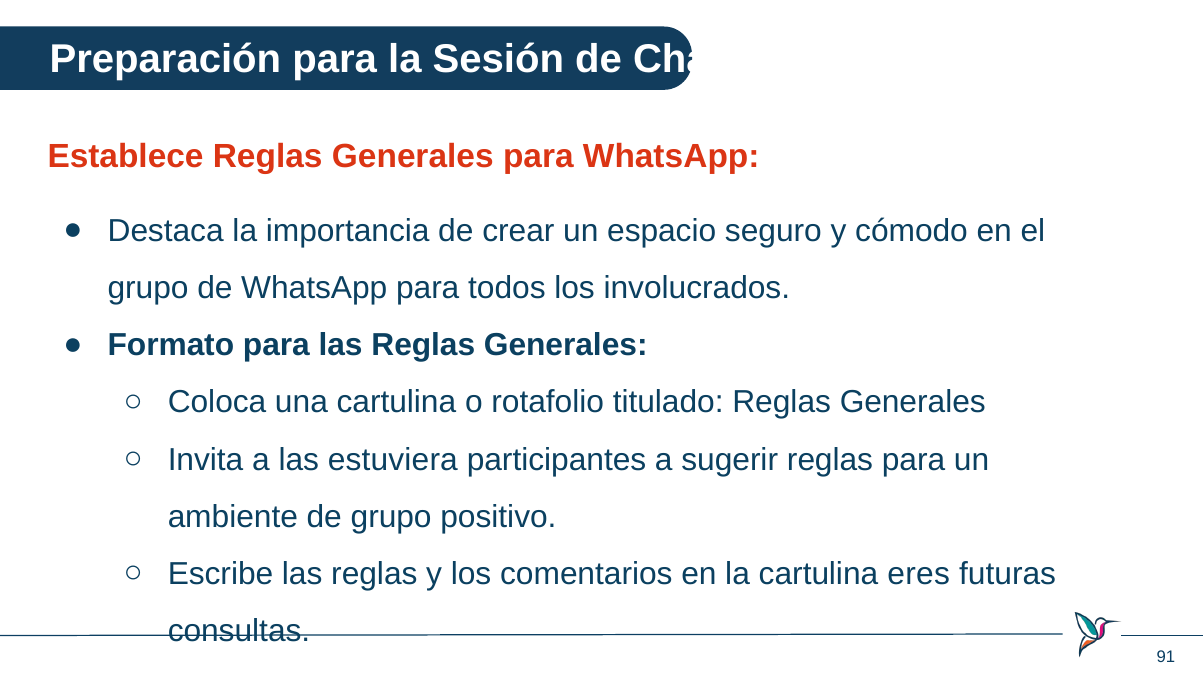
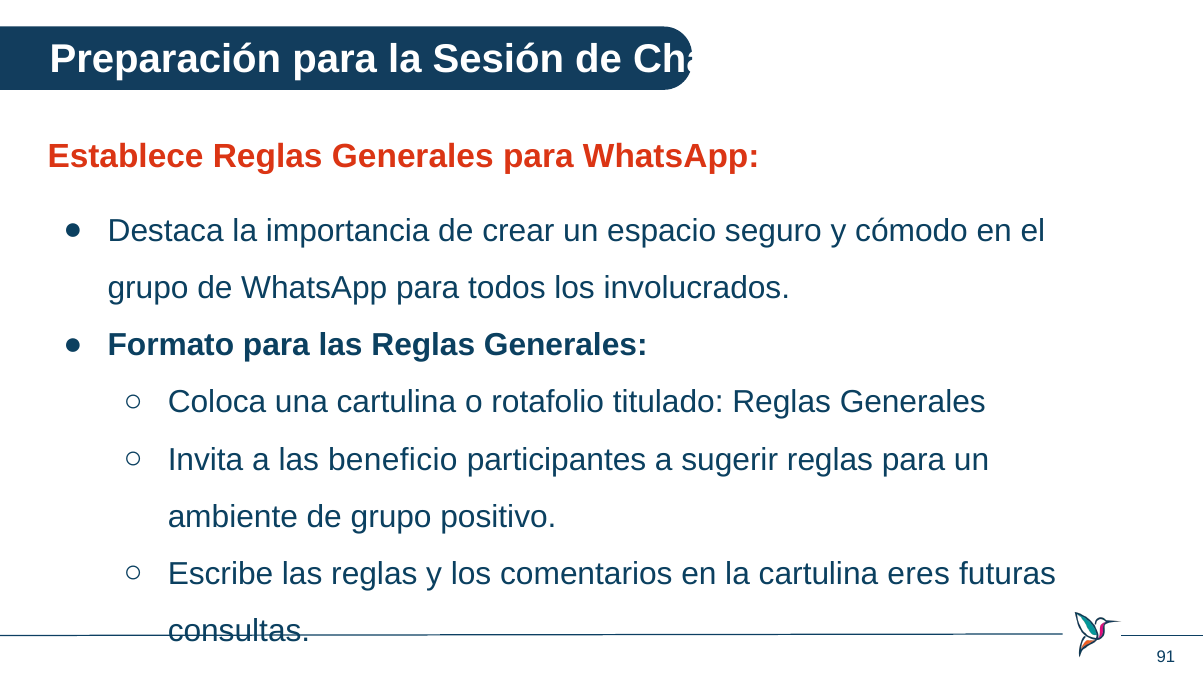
estuviera: estuviera -> beneficio
